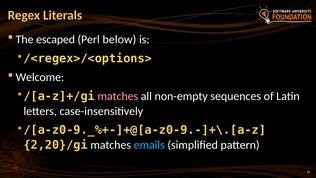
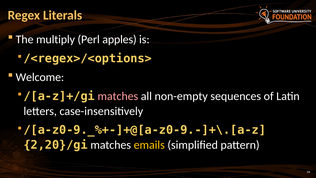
escaped: escaped -> multiply
below: below -> apples
emails colour: light blue -> yellow
